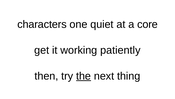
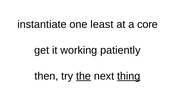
characters: characters -> instantiate
quiet: quiet -> least
thing underline: none -> present
